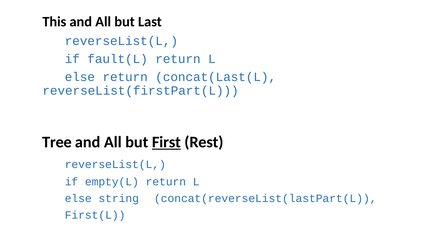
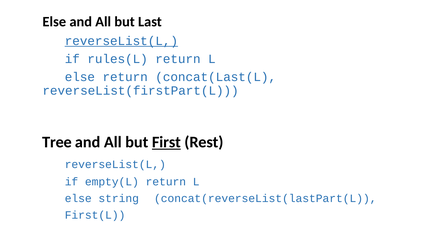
This at (54, 22): This -> Else
reverseList(L at (121, 41) underline: none -> present
fault(L: fault(L -> rules(L
